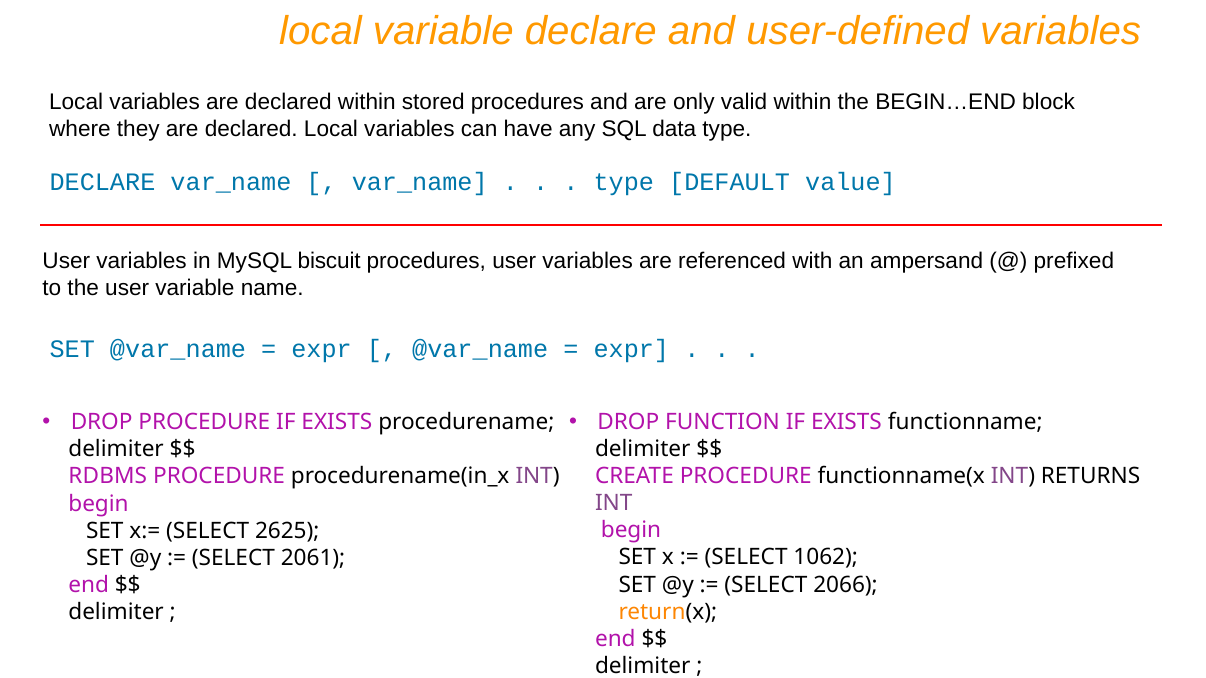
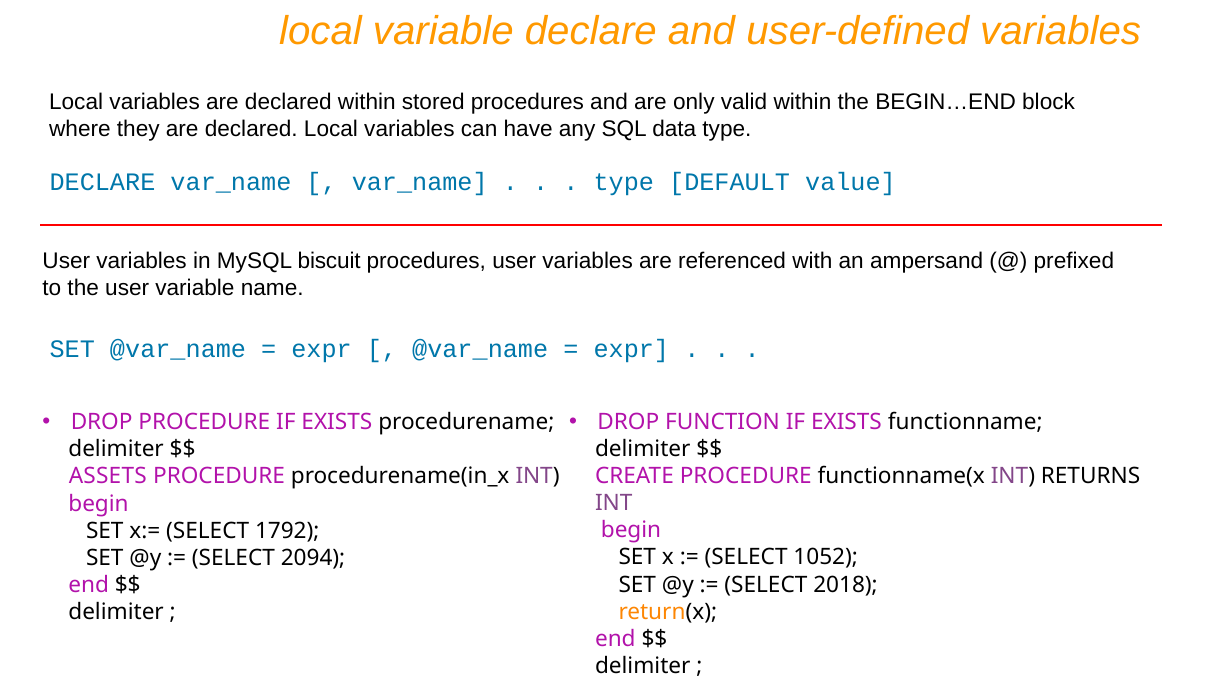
RDBMS: RDBMS -> ASSETS
2625: 2625 -> 1792
1062: 1062 -> 1052
2061: 2061 -> 2094
2066: 2066 -> 2018
